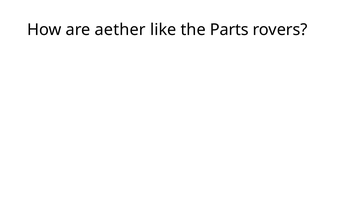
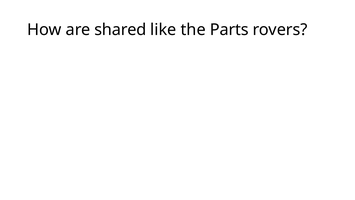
aether: aether -> shared
